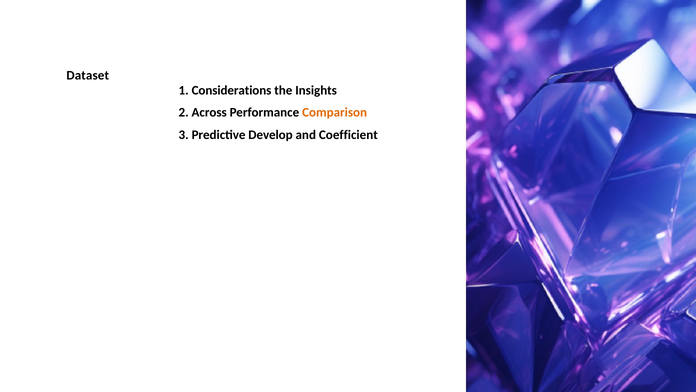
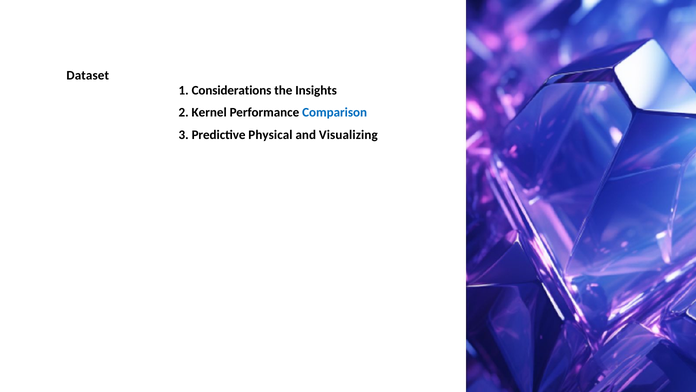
Across: Across -> Kernel
Comparison colour: orange -> blue
Develop: Develop -> Physical
Coefficient: Coefficient -> Visualizing
